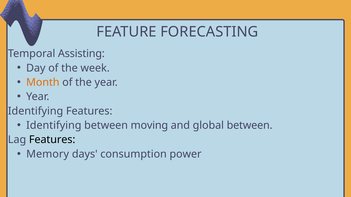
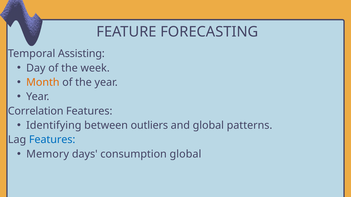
Identifying at (36, 111): Identifying -> Correlation
moving: moving -> outliers
global between: between -> patterns
Features at (52, 140) colour: black -> blue
consumption power: power -> global
